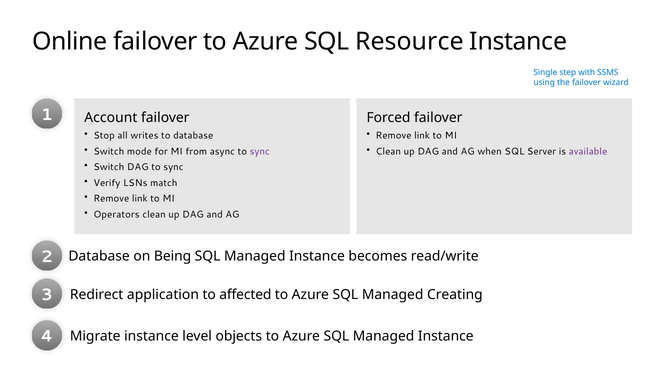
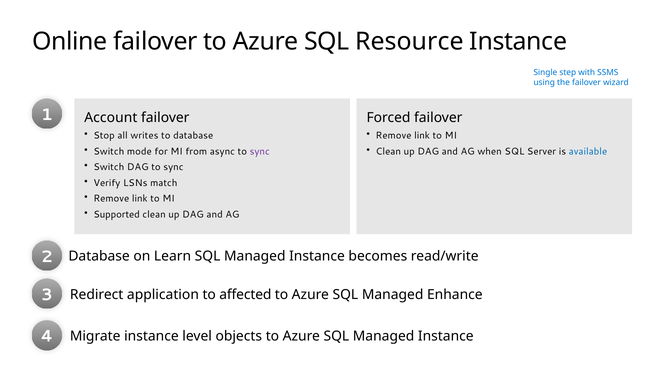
available colour: purple -> blue
Operators: Operators -> Supported
Being: Being -> Learn
Creating: Creating -> Enhance
